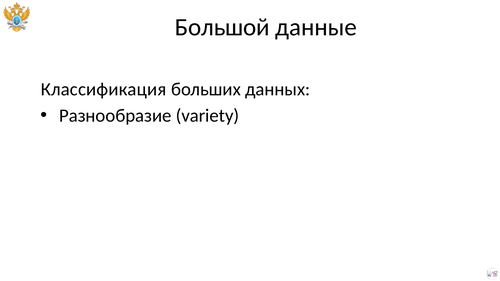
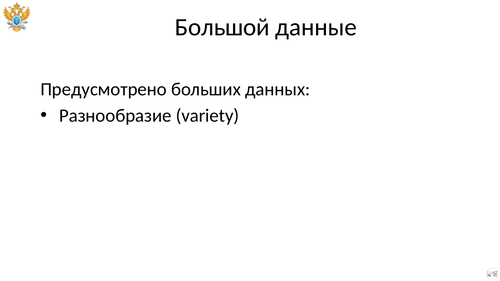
Классификация: Классификация -> Предусмотрено
